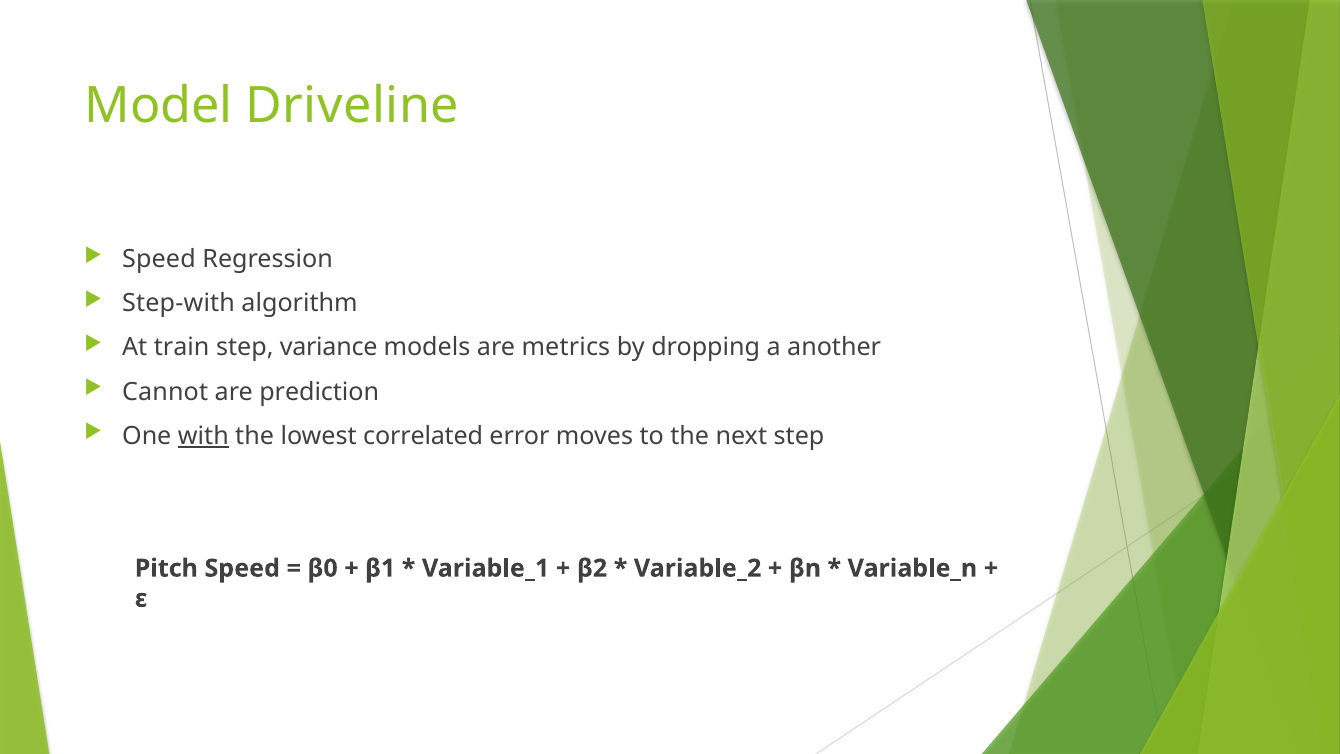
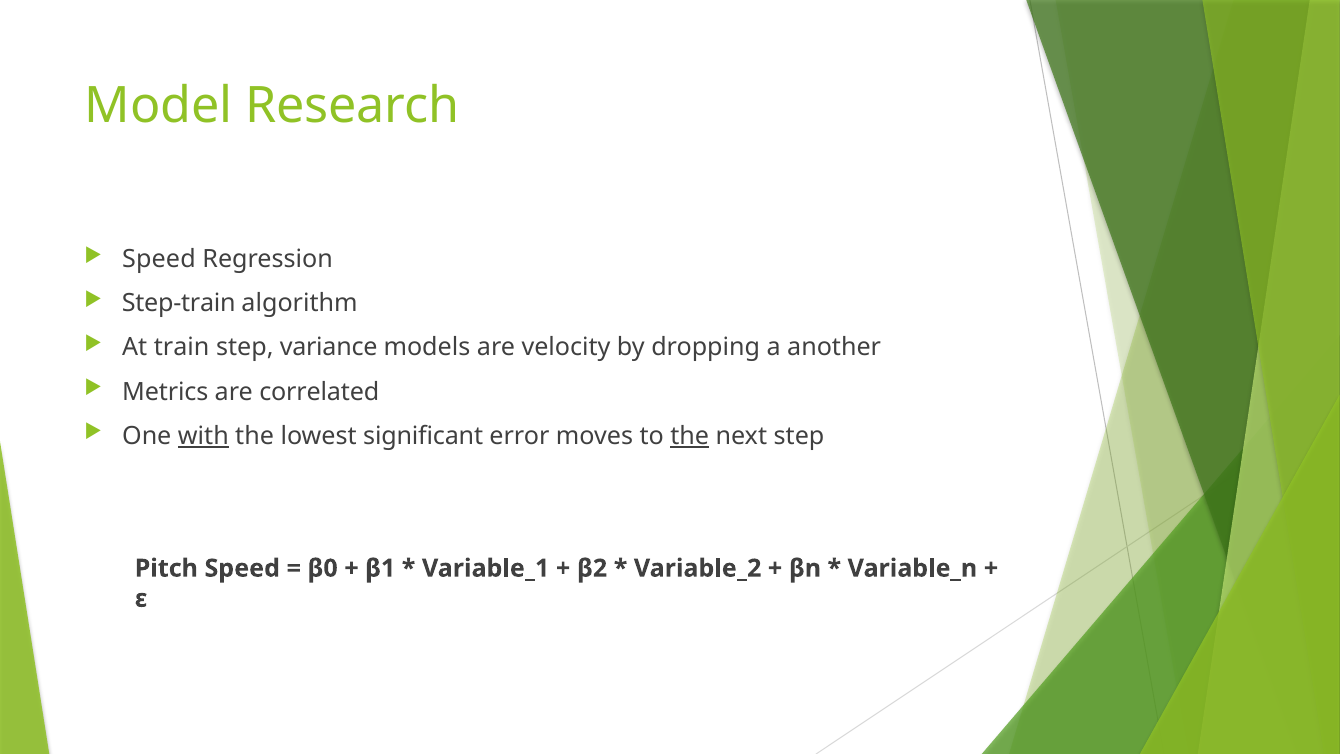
Driveline: Driveline -> Research
Step-with: Step-with -> Step-train
metrics: metrics -> velocity
Cannot: Cannot -> Metrics
prediction: prediction -> correlated
correlated: correlated -> significant
the at (690, 436) underline: none -> present
